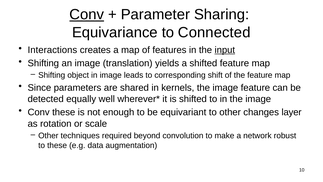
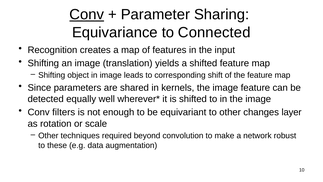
Interactions: Interactions -> Recognition
input underline: present -> none
Conv these: these -> filters
